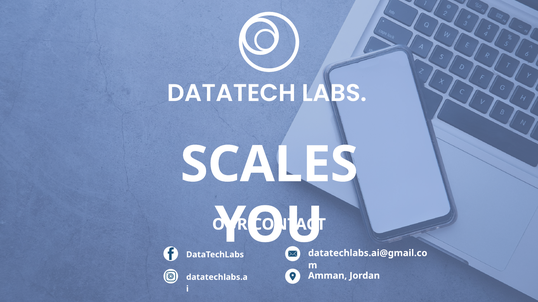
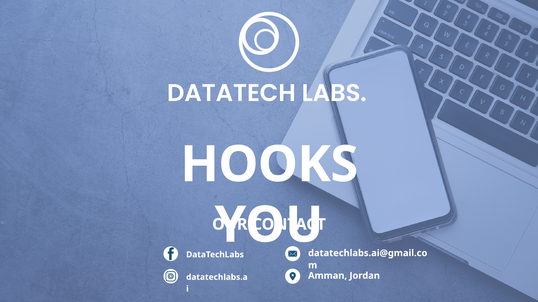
SCALES: SCALES -> HOOKS
